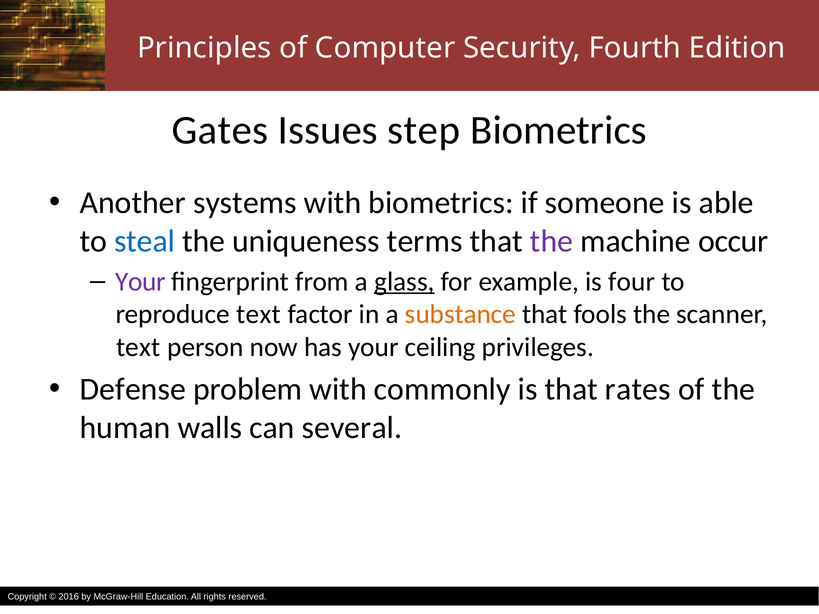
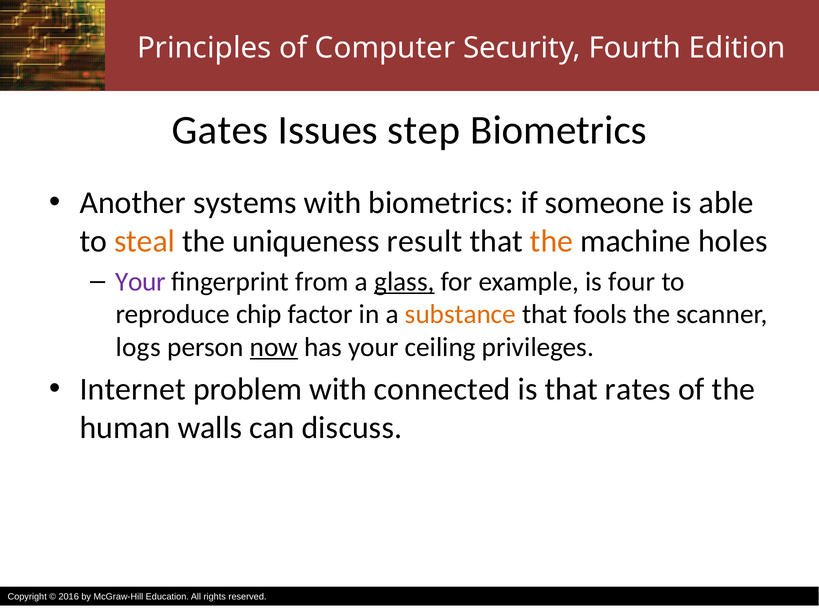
steal colour: blue -> orange
terms: terms -> result
the at (552, 241) colour: purple -> orange
occur: occur -> holes
reproduce text: text -> chip
text at (138, 347): text -> logs
now underline: none -> present
Defense: Defense -> Internet
commonly: commonly -> connected
several: several -> discuss
